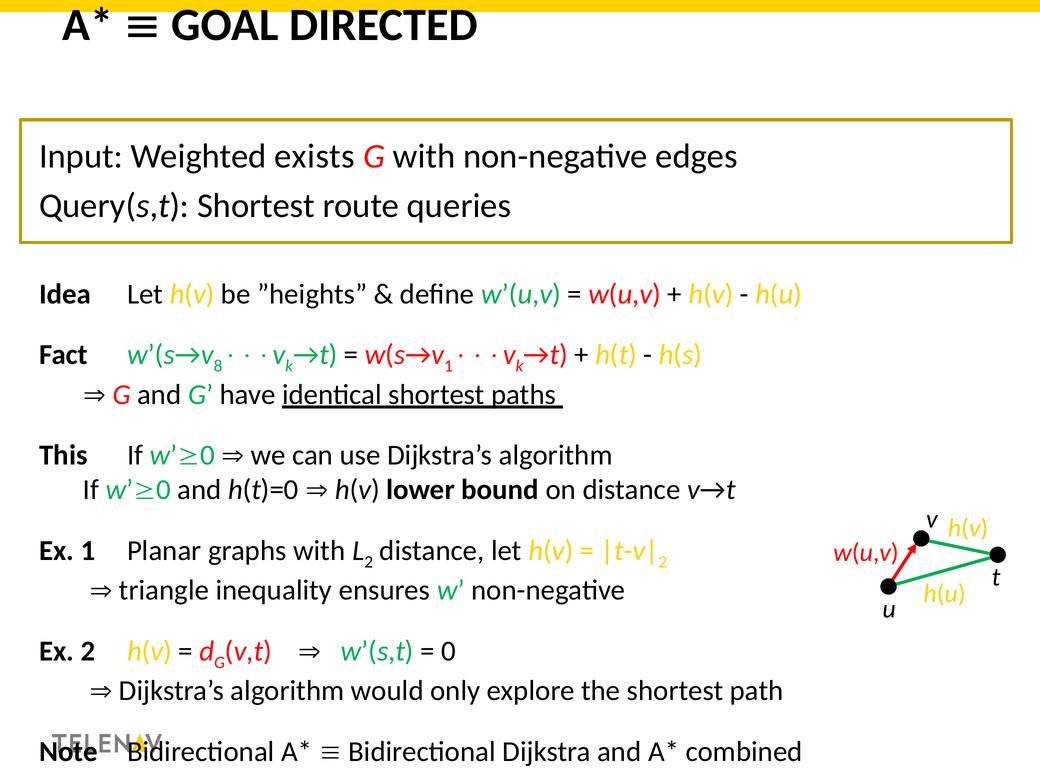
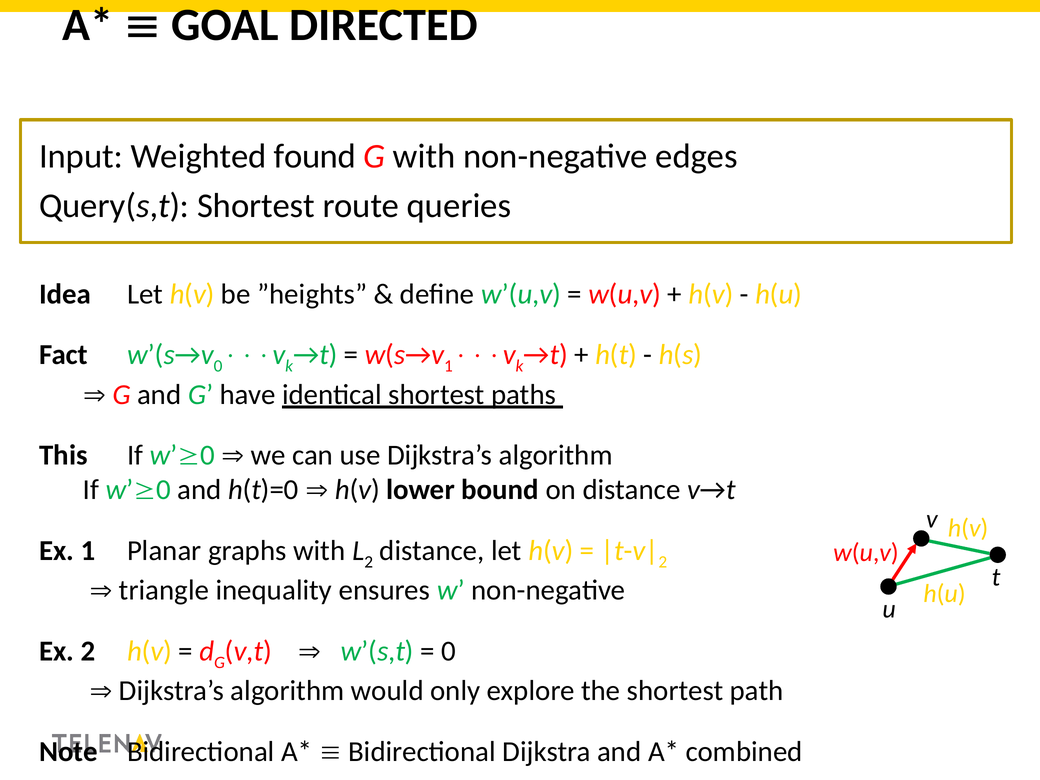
exists: exists -> found
8 at (218, 366): 8 -> 0
